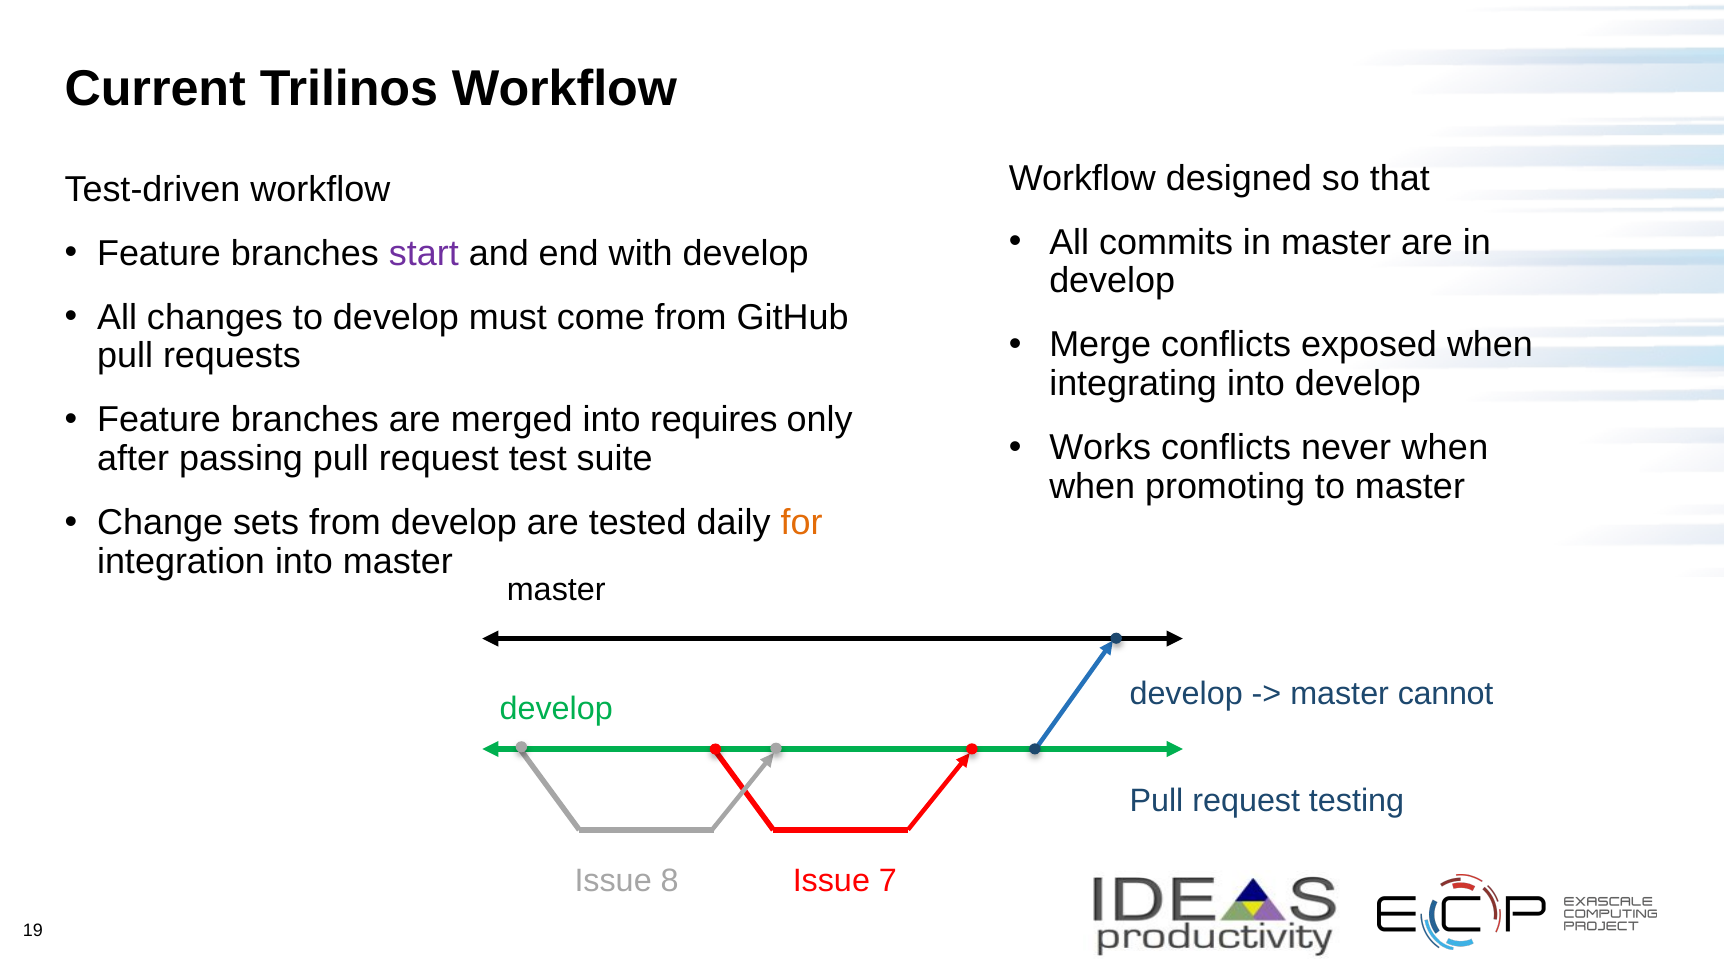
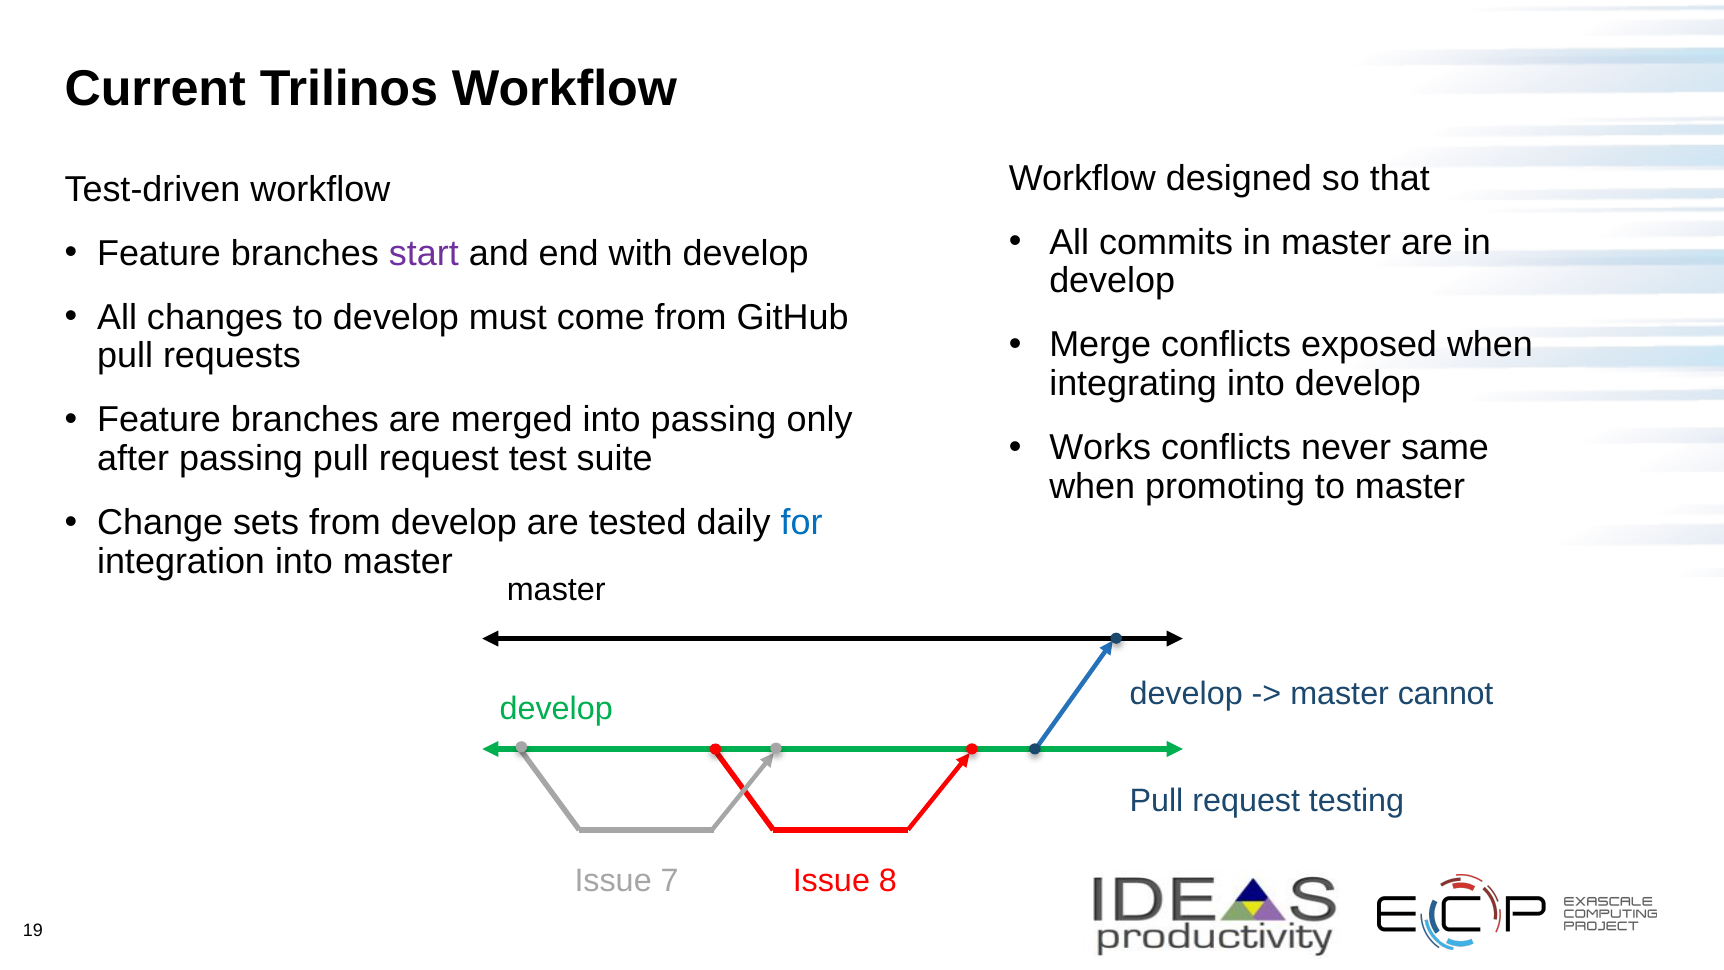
into requires: requires -> passing
never when: when -> same
for colour: orange -> blue
8: 8 -> 7
7: 7 -> 8
